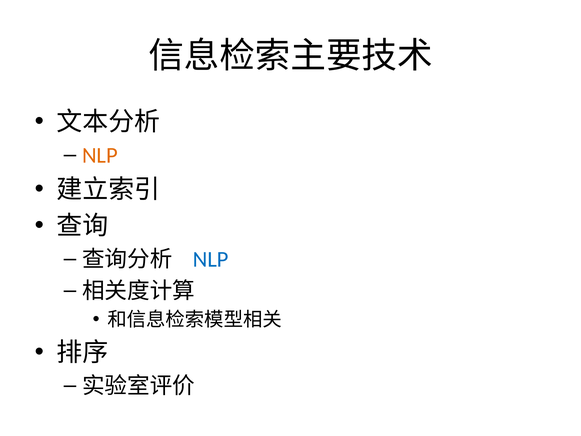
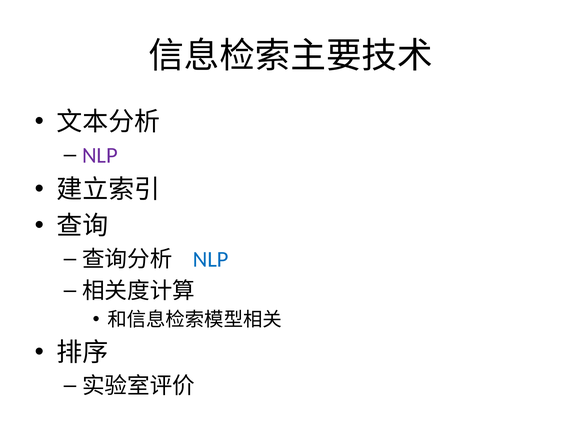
NLP at (100, 155) colour: orange -> purple
